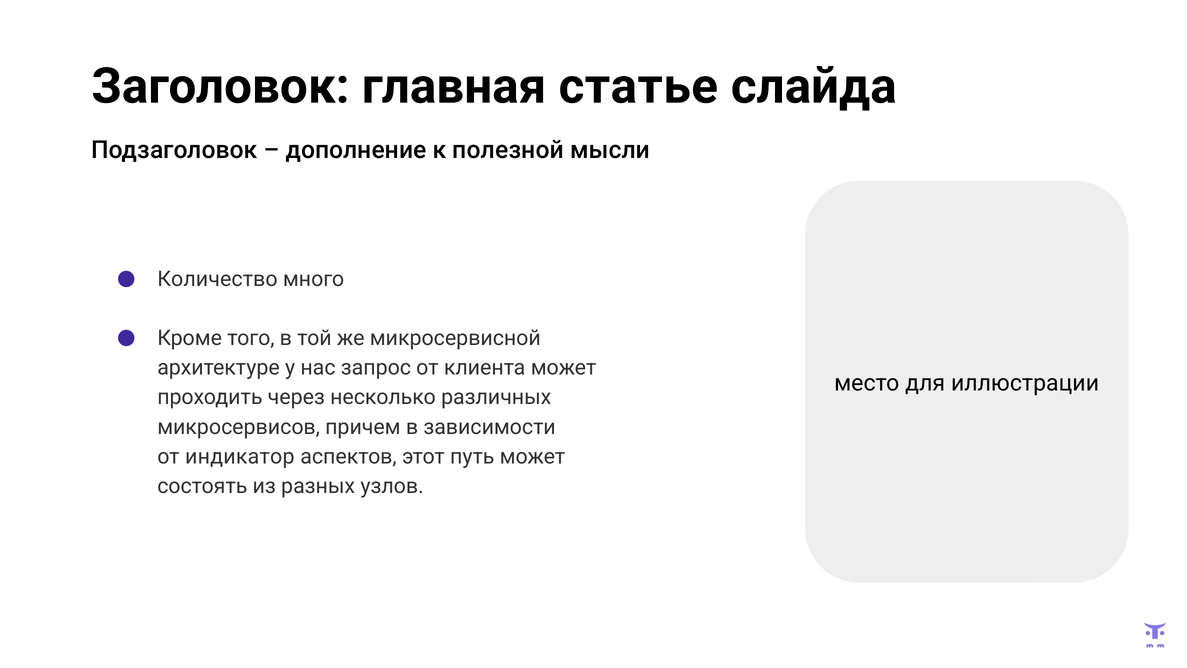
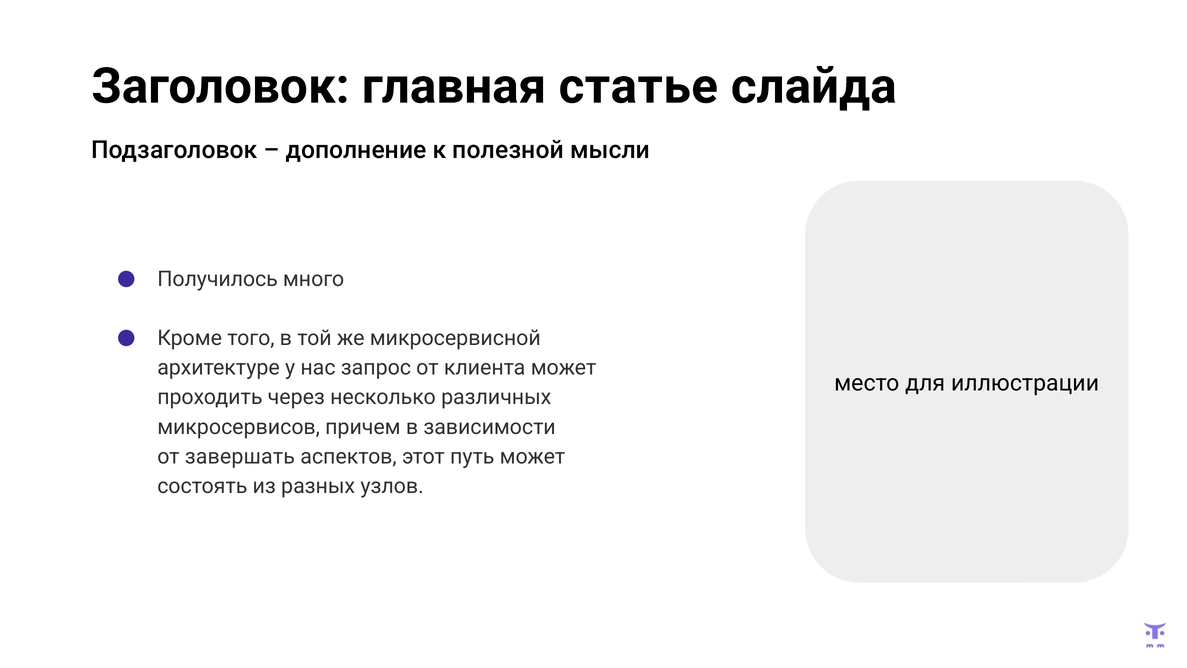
Количество: Количество -> Получилось
индикатор: индикатор -> завершать
